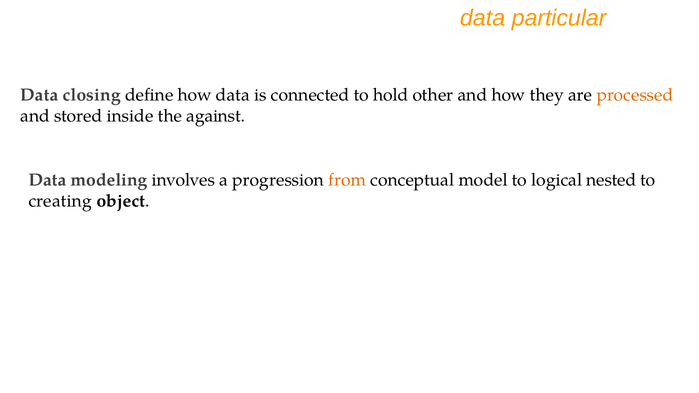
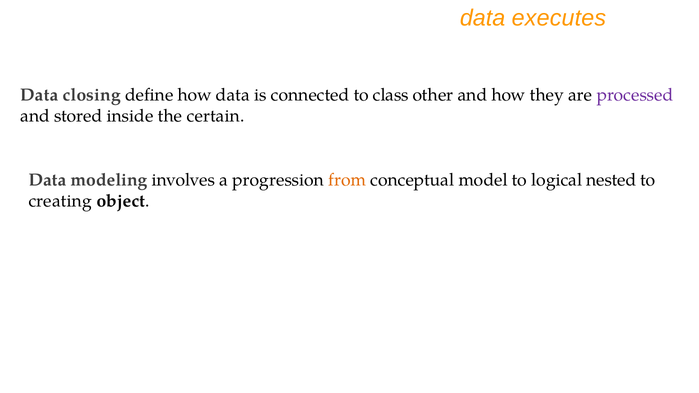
particular: particular -> executes
hold: hold -> class
processed colour: orange -> purple
against: against -> certain
